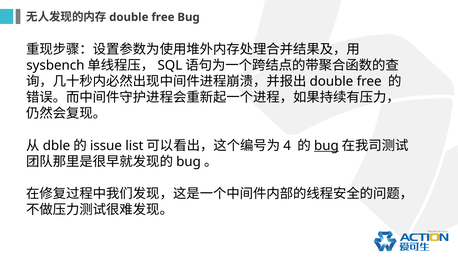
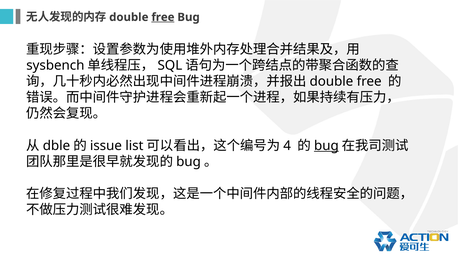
free at (163, 17) underline: none -> present
